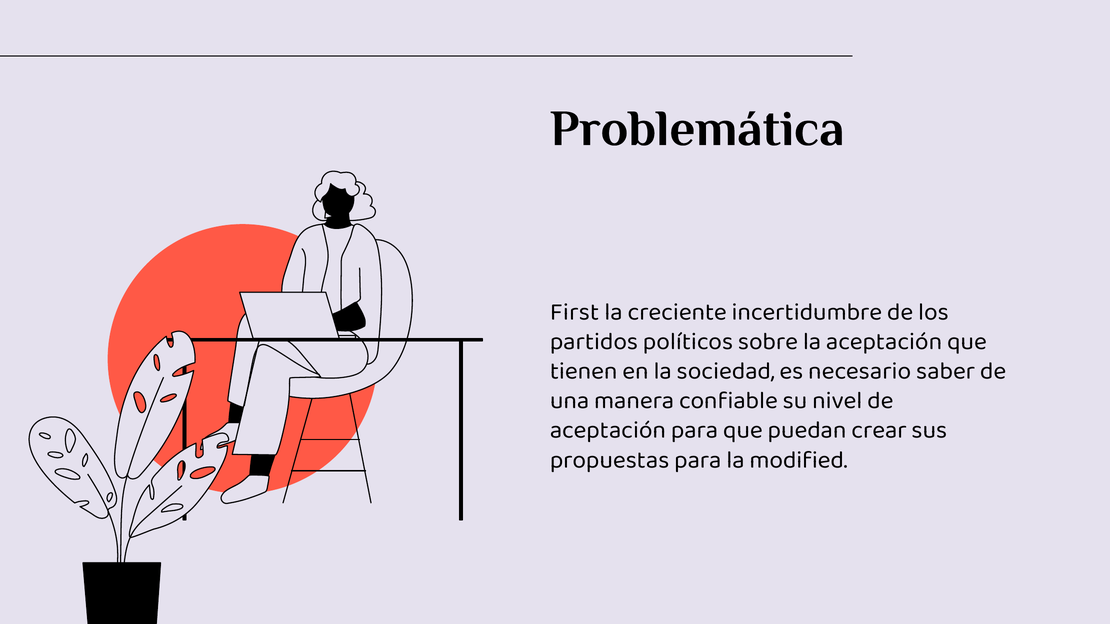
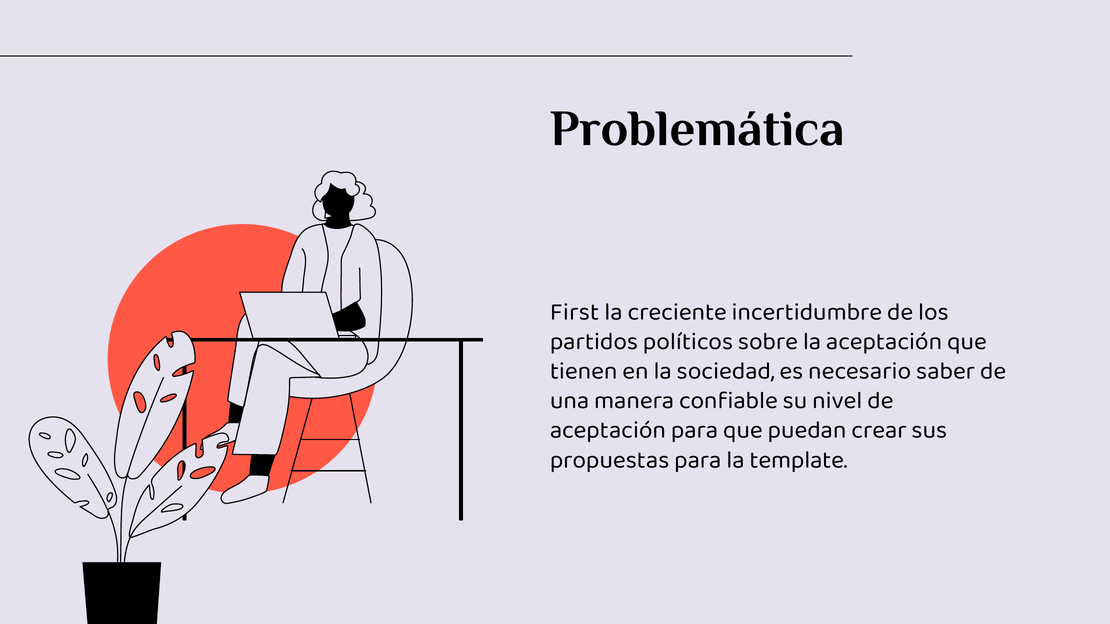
modified: modified -> template
